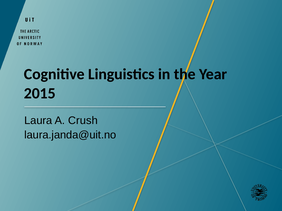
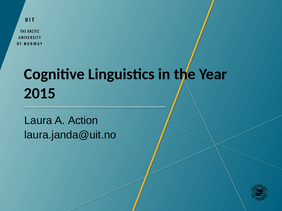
Crush: Crush -> Action
